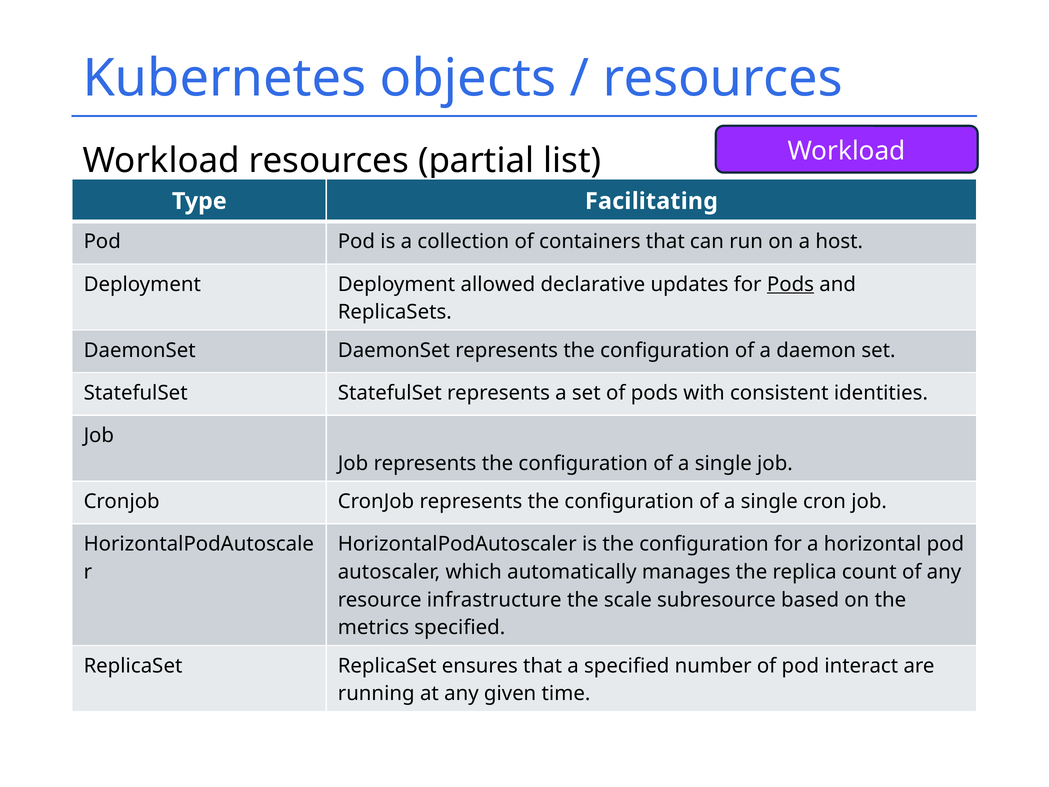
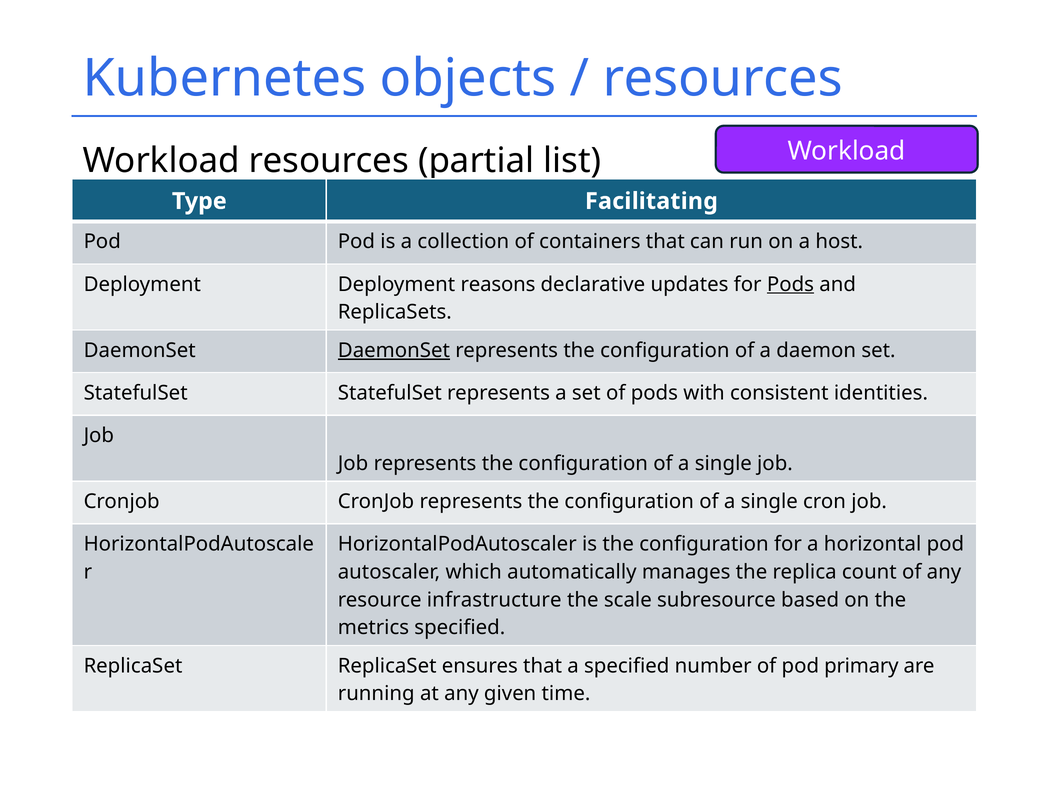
allowed: allowed -> reasons
DaemonSet at (394, 350) underline: none -> present
interact: interact -> primary
